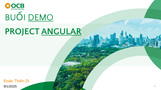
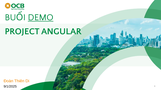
ANGULAR underline: present -> none
